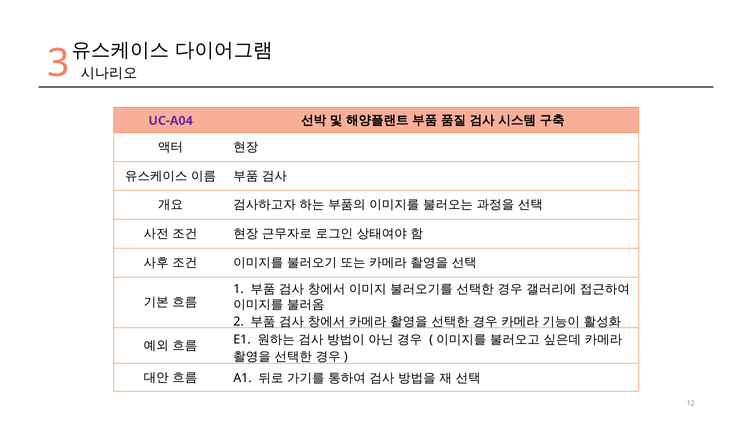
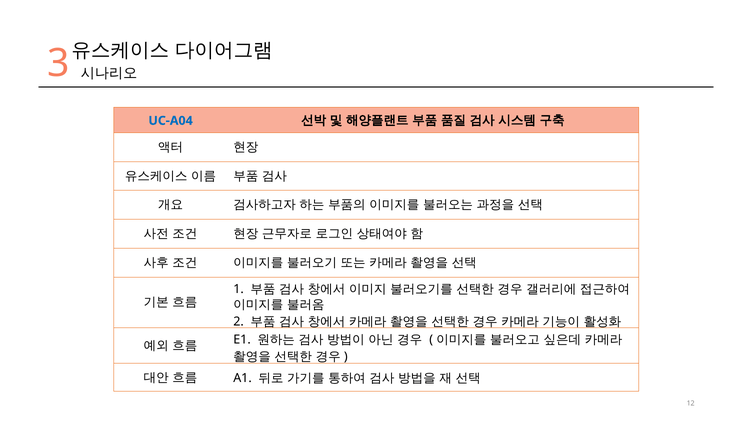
UC-A04 colour: purple -> blue
